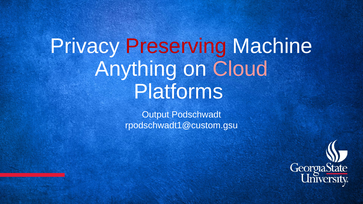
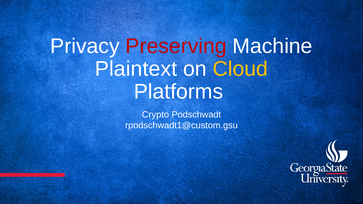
Anything: Anything -> Plaintext
Cloud colour: pink -> yellow
Output: Output -> Crypto
